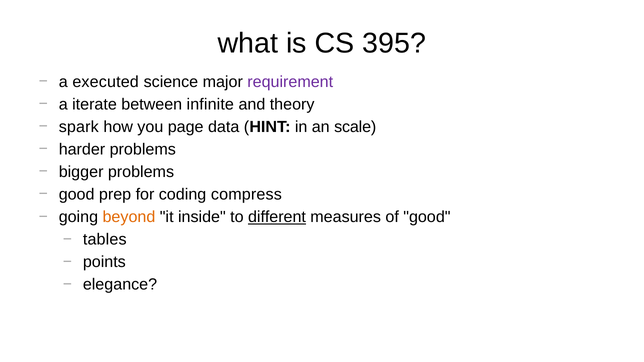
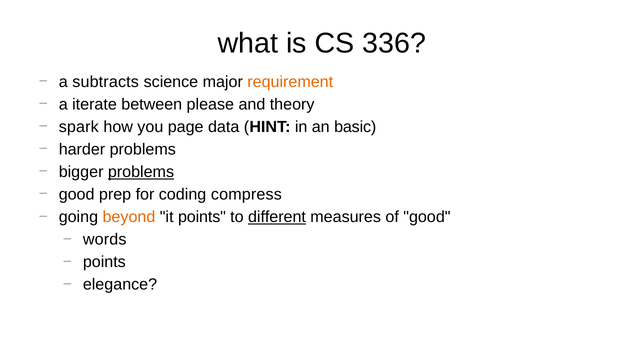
395: 395 -> 336
executed: executed -> subtracts
requirement colour: purple -> orange
infinite: infinite -> please
scale: scale -> basic
problems at (141, 172) underline: none -> present
it inside: inside -> points
tables: tables -> words
